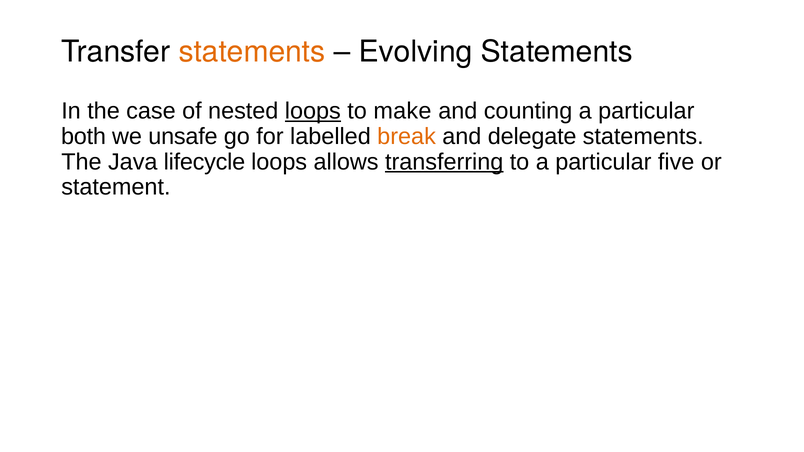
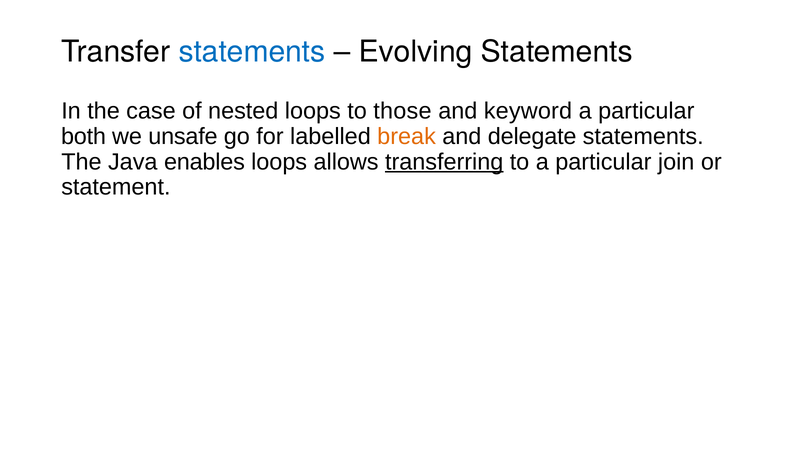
statements at (252, 52) colour: orange -> blue
loops at (313, 111) underline: present -> none
make: make -> those
counting: counting -> keyword
lifecycle: lifecycle -> enables
five: five -> join
